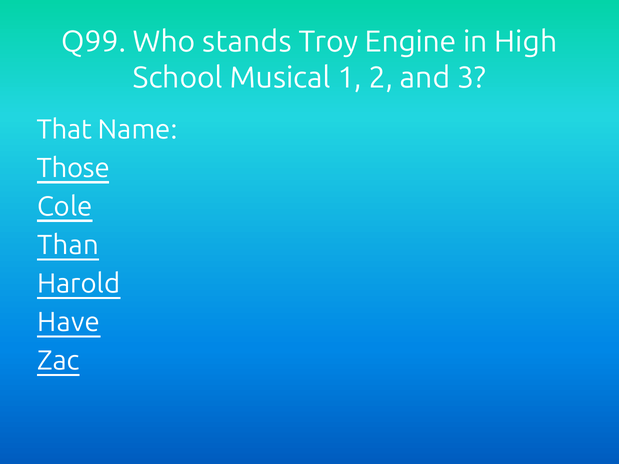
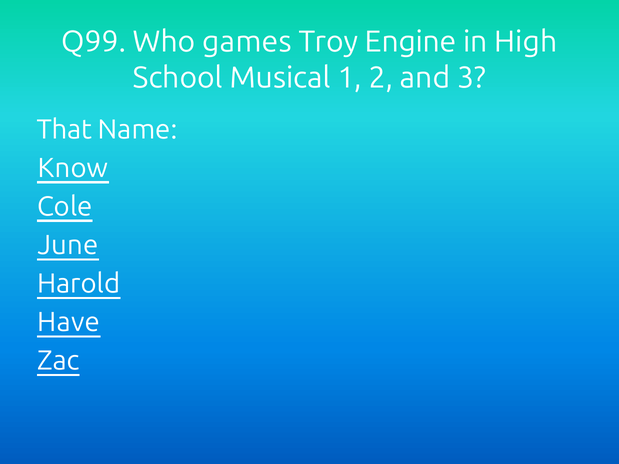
stands: stands -> games
Those: Those -> Know
Than: Than -> June
